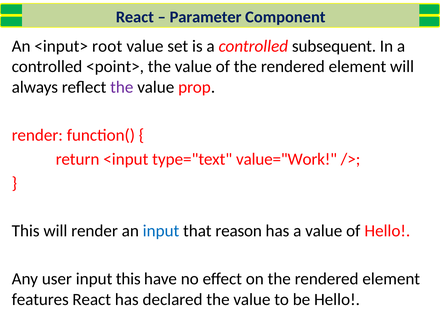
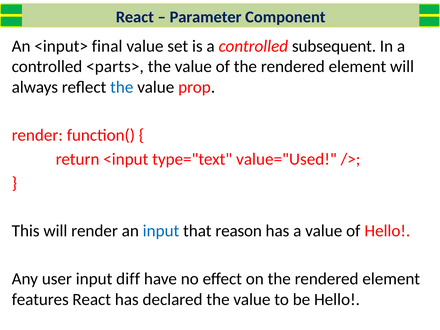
root: root -> final
<point>: <point> -> <parts>
the at (122, 87) colour: purple -> blue
value="Work: value="Work -> value="Used
input this: this -> diff
